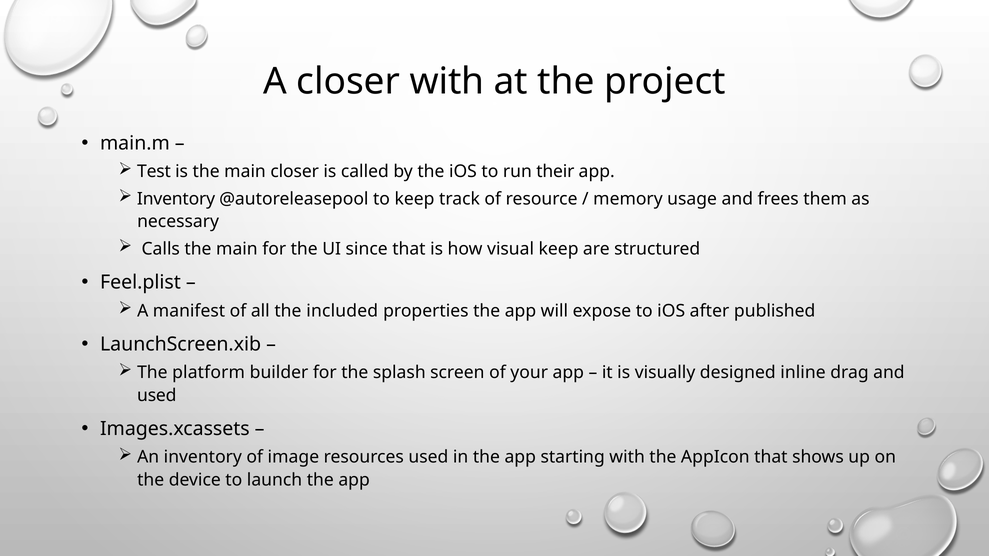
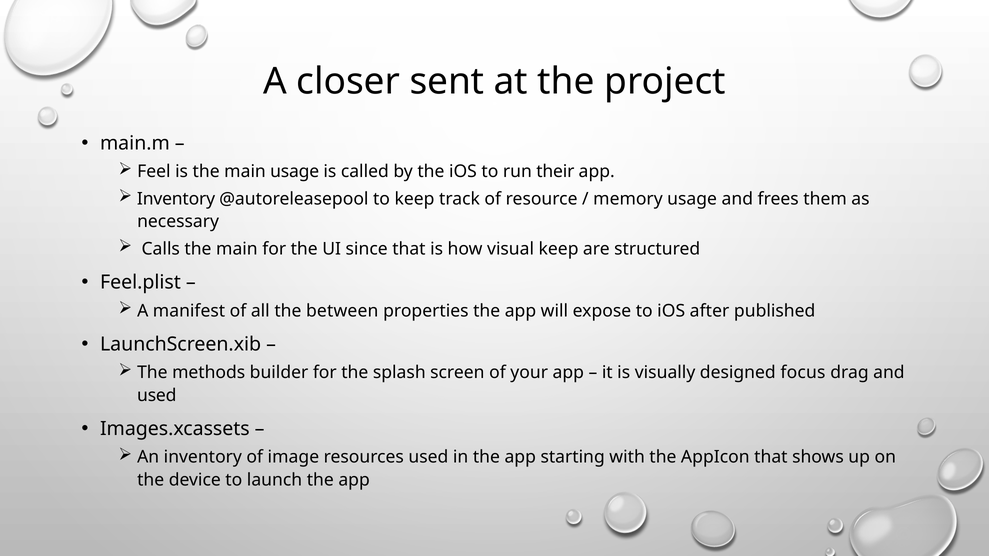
closer with: with -> sent
Test: Test -> Feel
main closer: closer -> usage
included: included -> between
platform: platform -> methods
inline: inline -> focus
